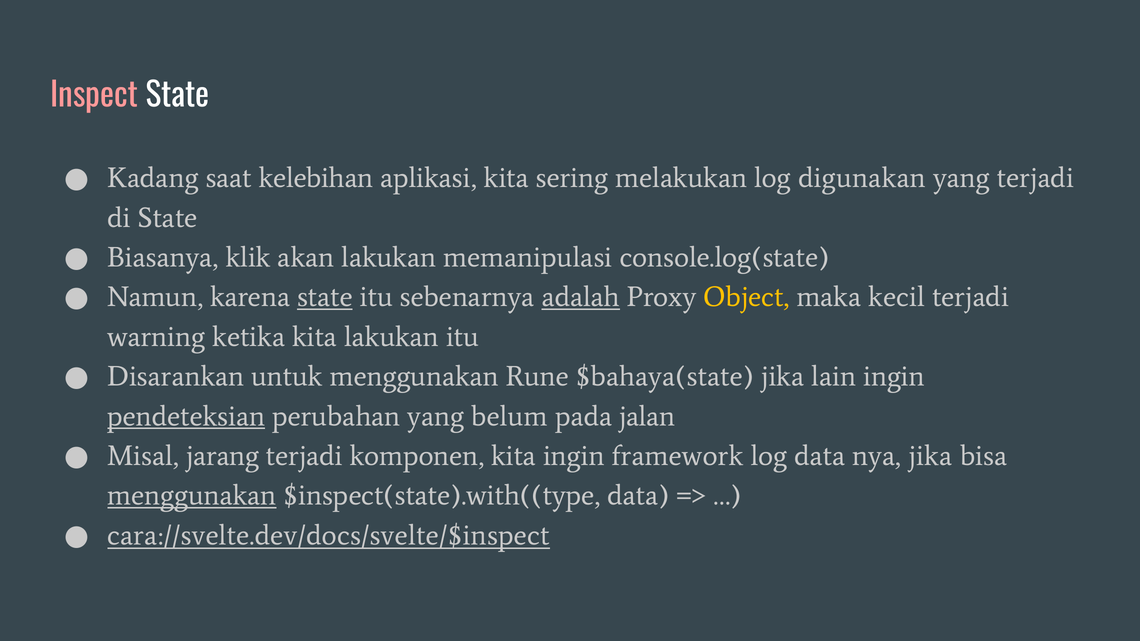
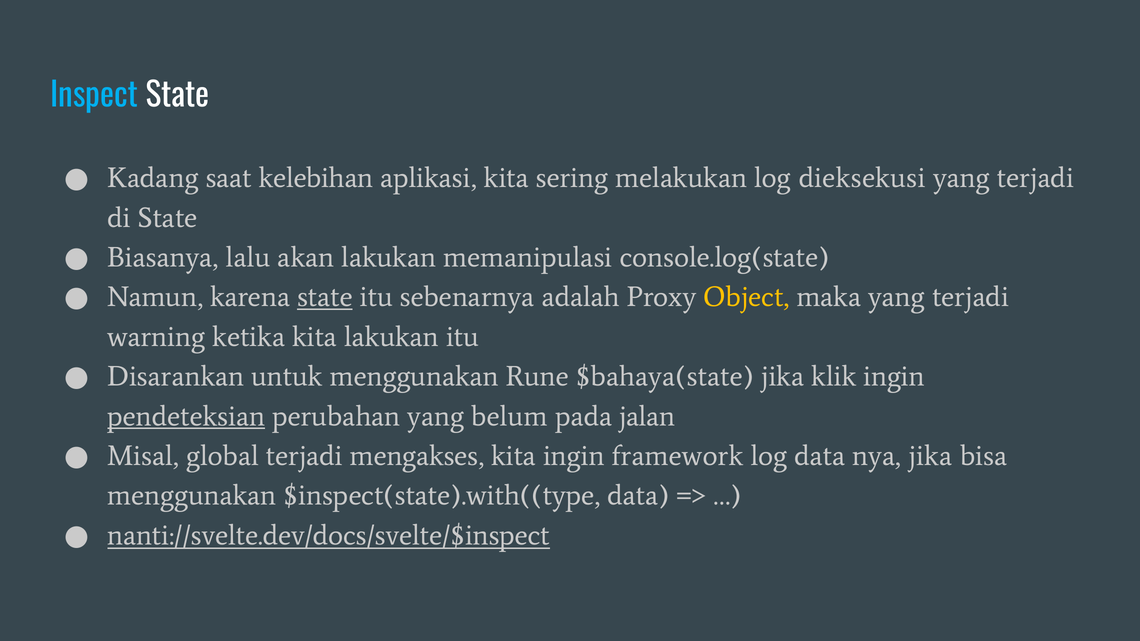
Inspect colour: pink -> light blue
digunakan: digunakan -> dieksekusi
klik: klik -> lalu
adalah underline: present -> none
maka kecil: kecil -> yang
lain: lain -> klik
jarang: jarang -> global
komponen: komponen -> mengakses
menggunakan at (192, 496) underline: present -> none
cara://svelte.dev/docs/svelte/$inspect: cara://svelte.dev/docs/svelte/$inspect -> nanti://svelte.dev/docs/svelte/$inspect
